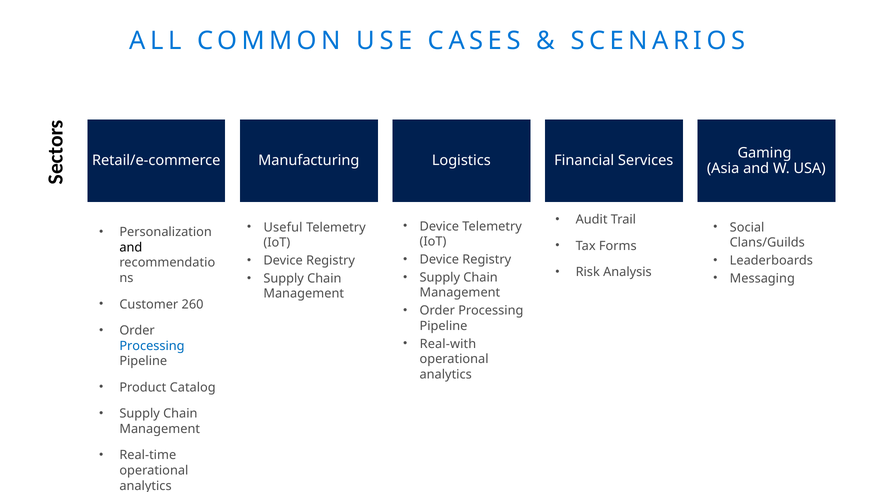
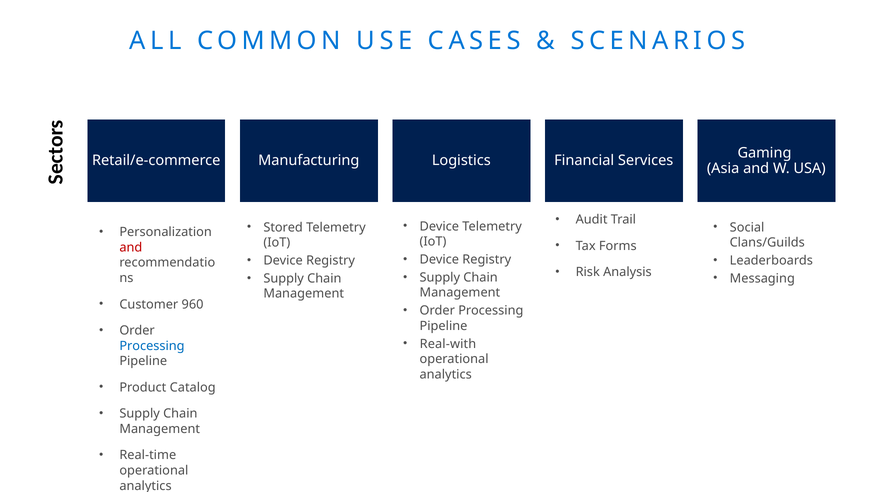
Useful: Useful -> Stored
and at (131, 248) colour: black -> red
260: 260 -> 960
